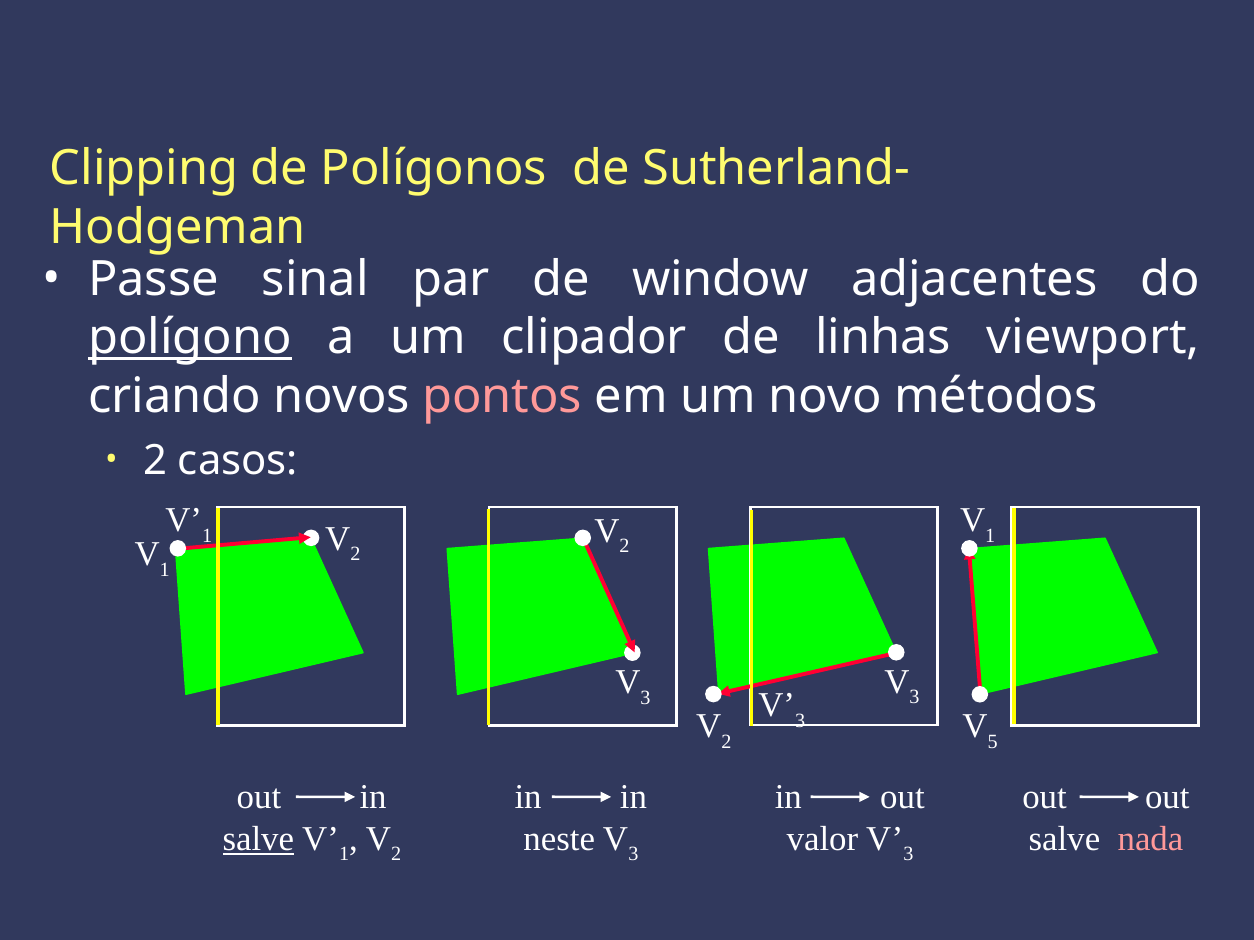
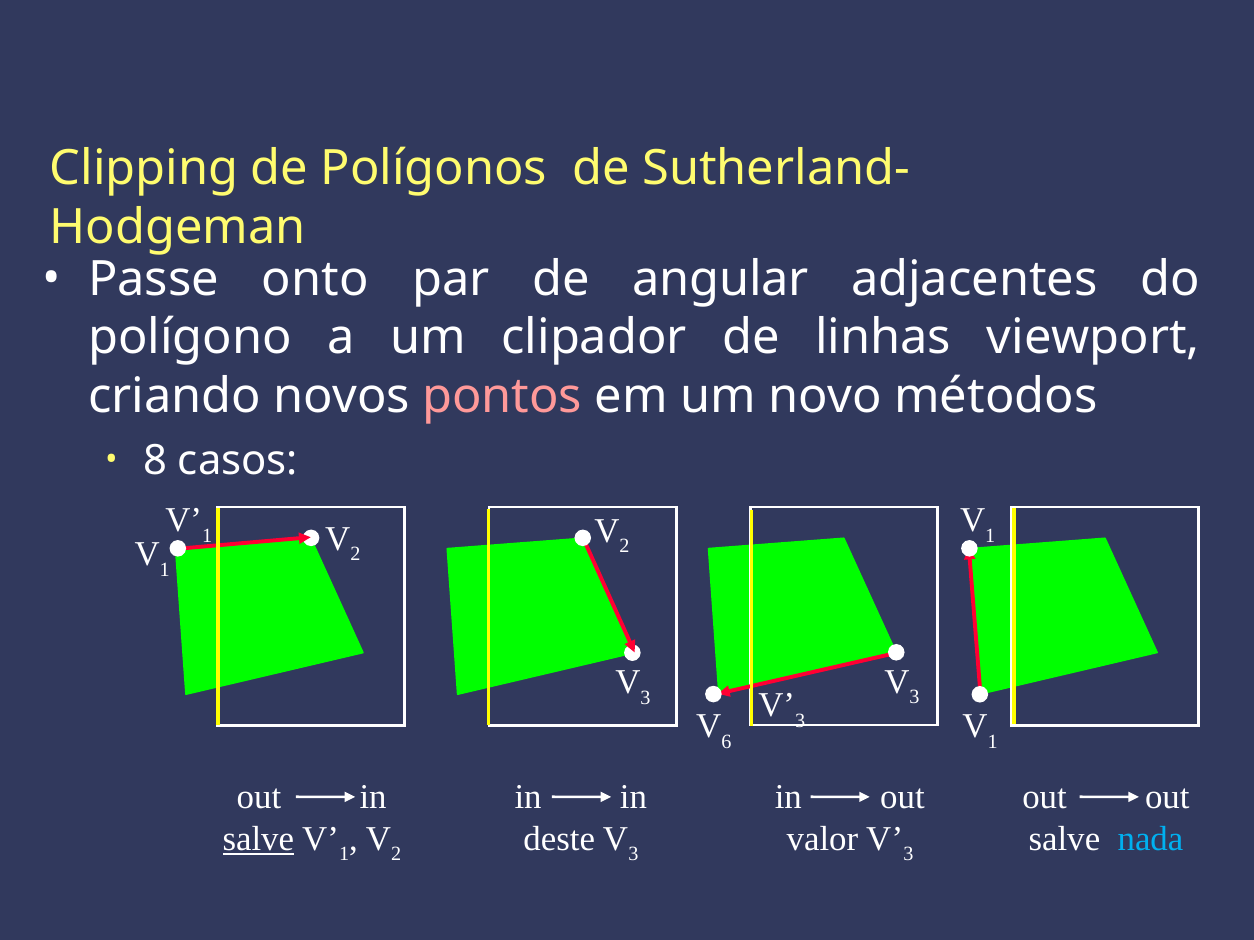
sinal: sinal -> onto
window: window -> angular
polígono underline: present -> none
2 at (155, 461): 2 -> 8
2 at (726, 742): 2 -> 6
5 at (993, 742): 5 -> 1
neste: neste -> deste
nada colour: pink -> light blue
